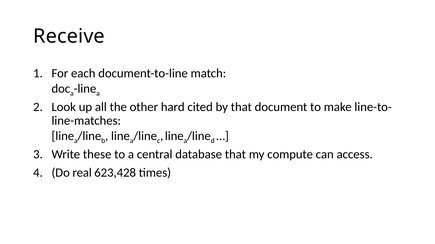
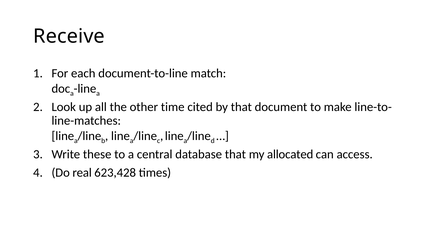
hard: hard -> time
compute: compute -> allocated
